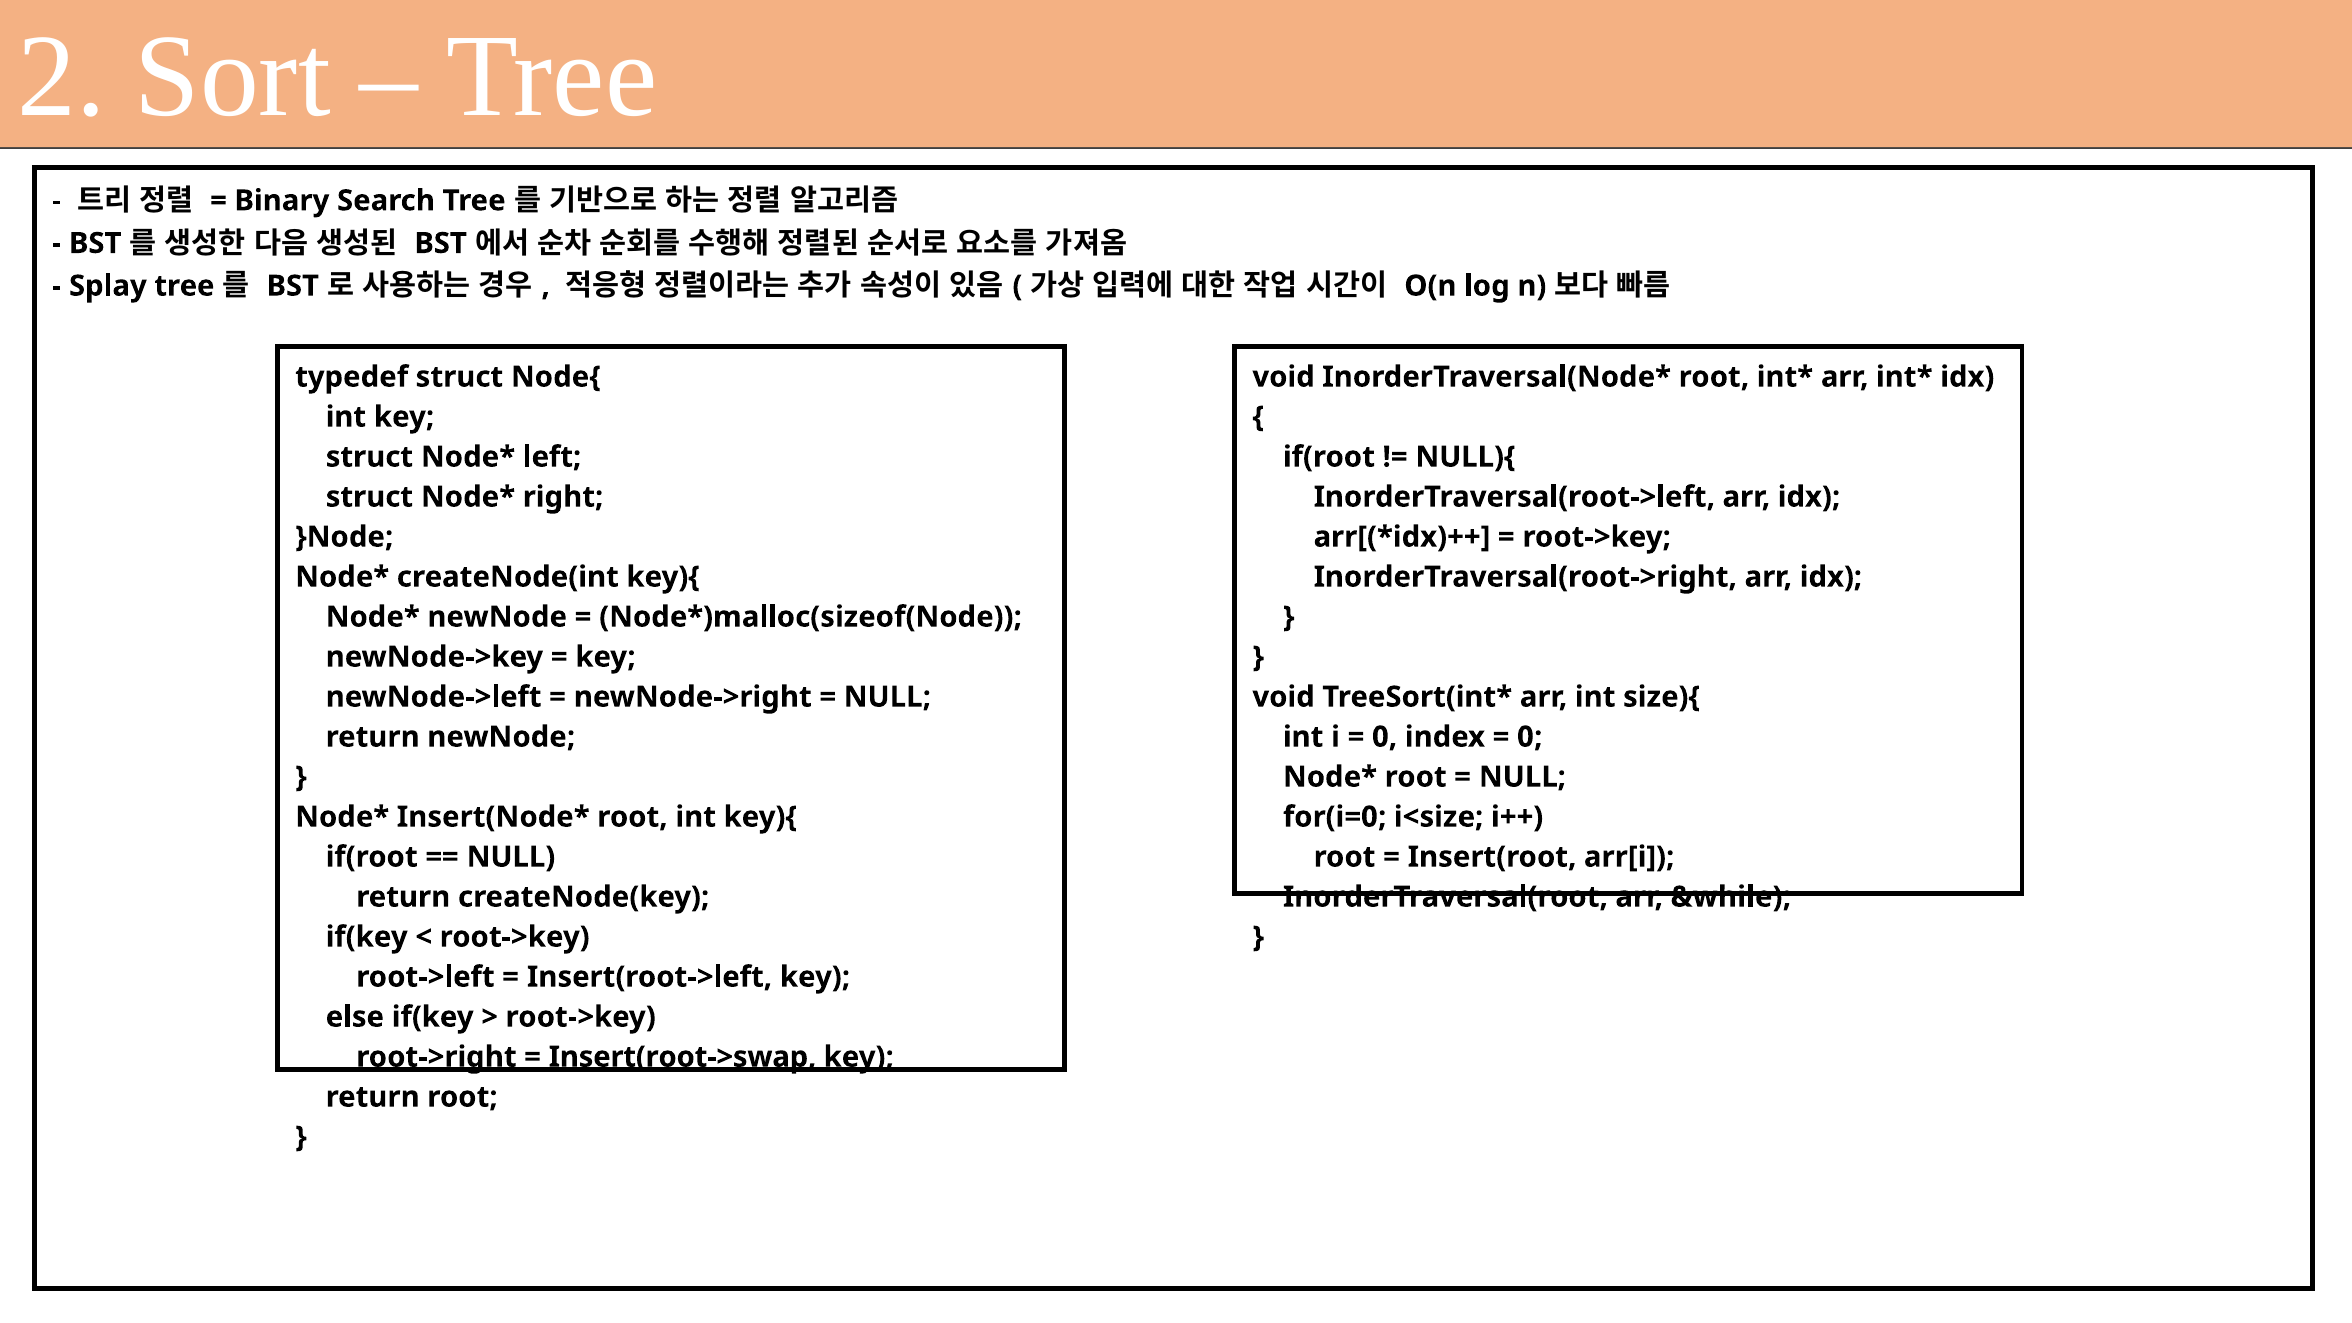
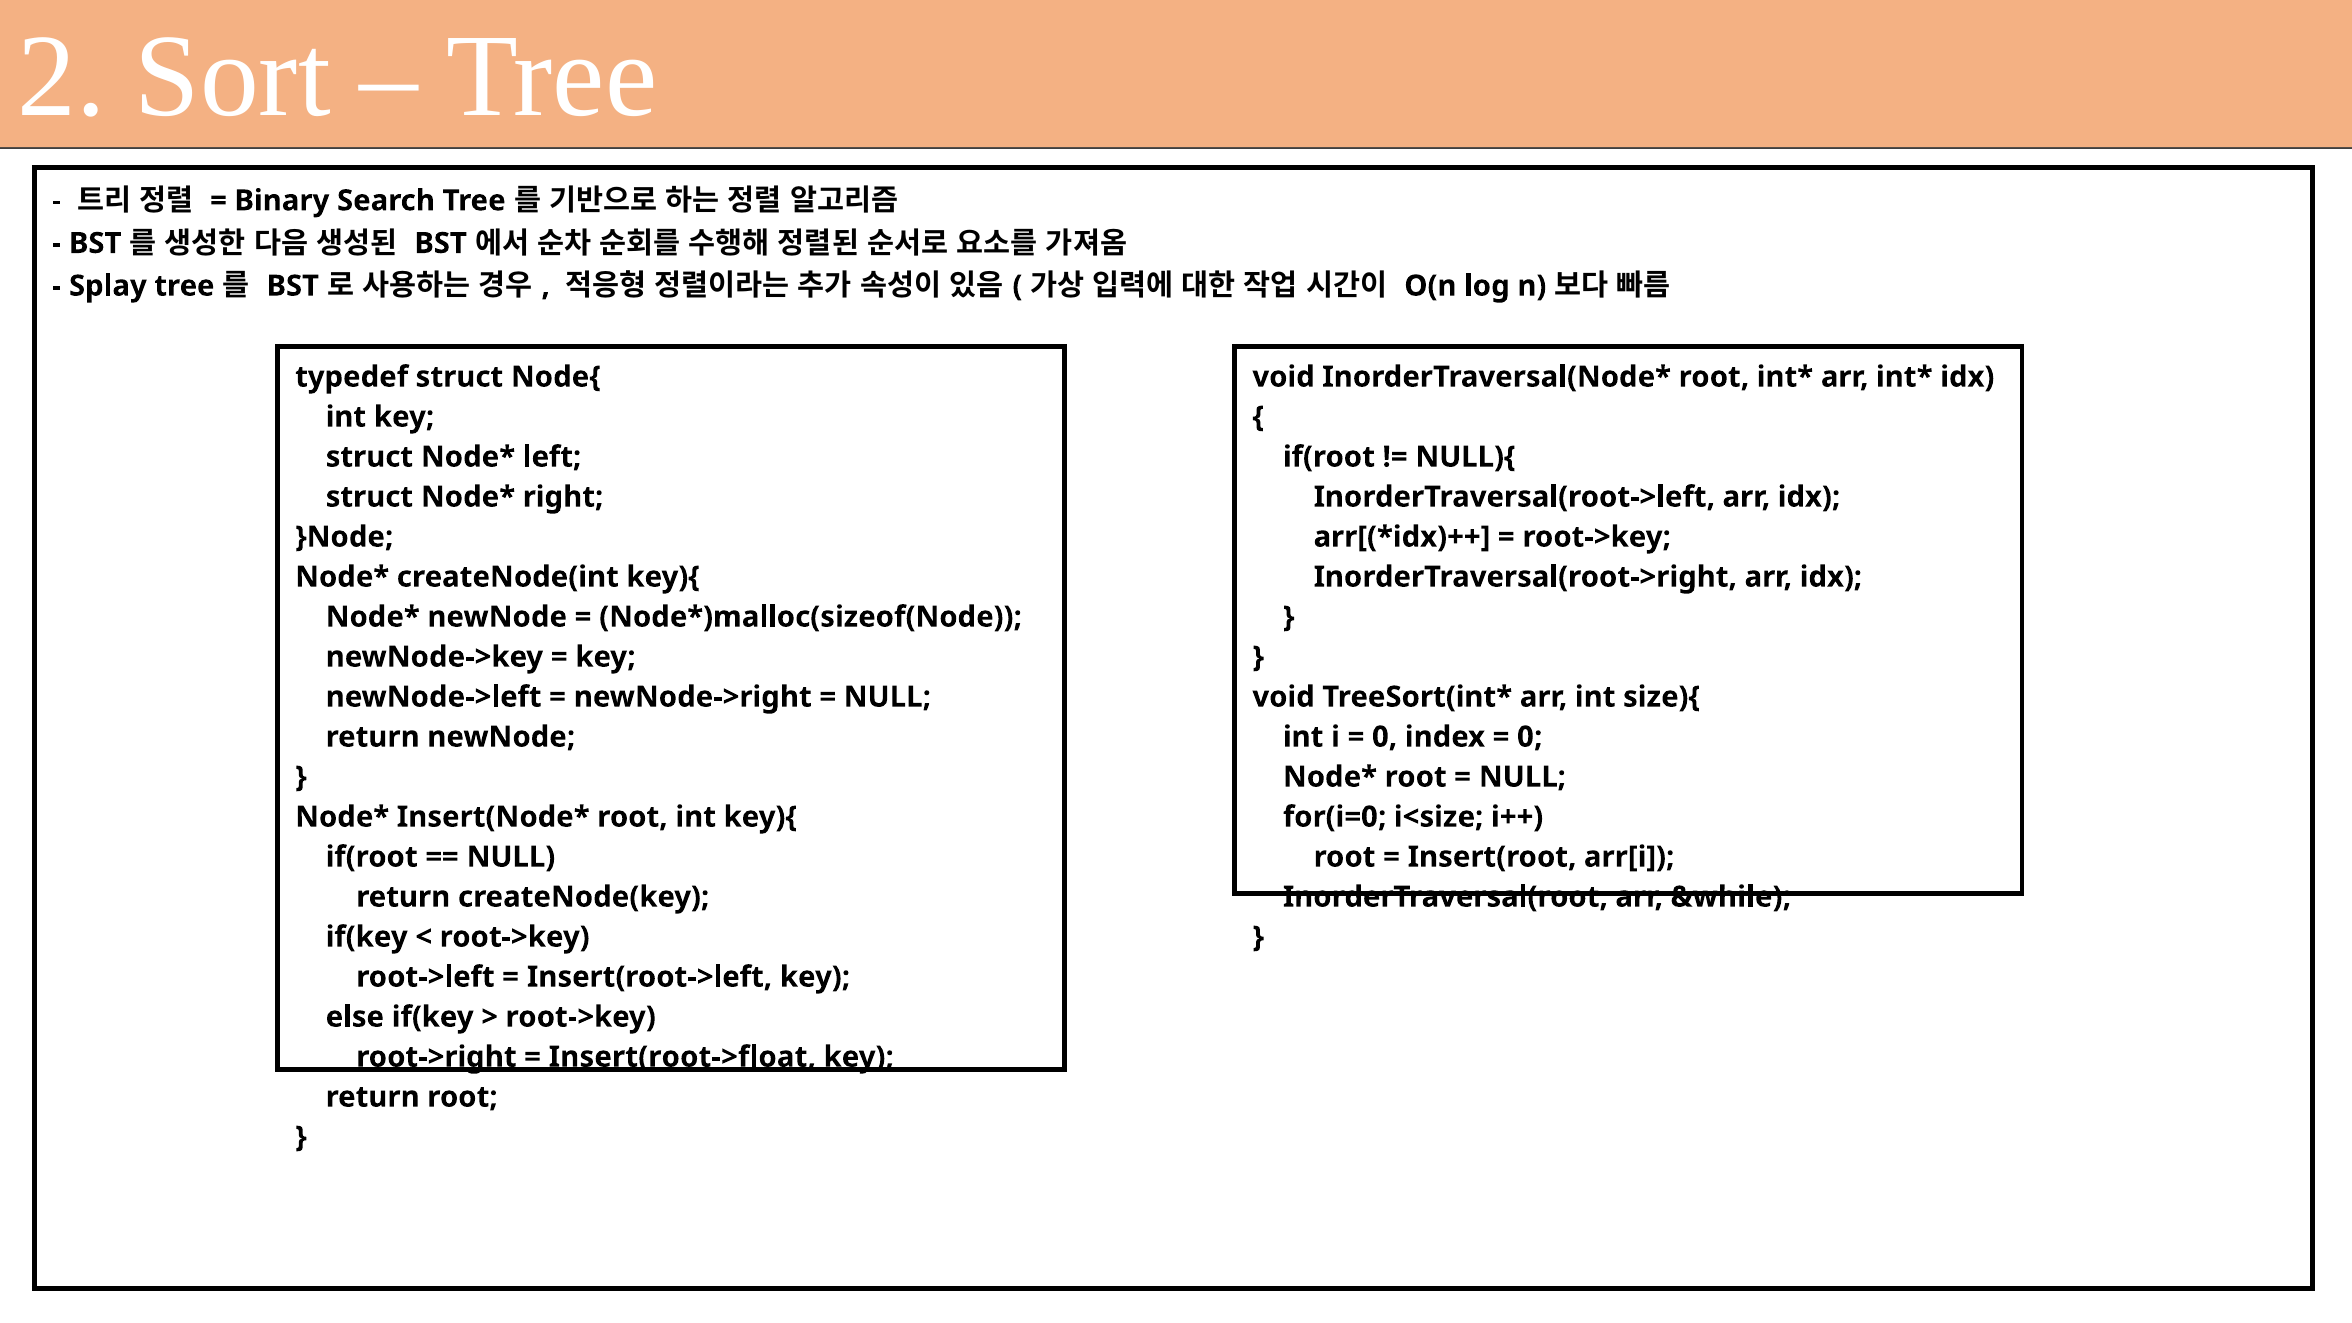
Insert(root->swap: Insert(root->swap -> Insert(root->float
